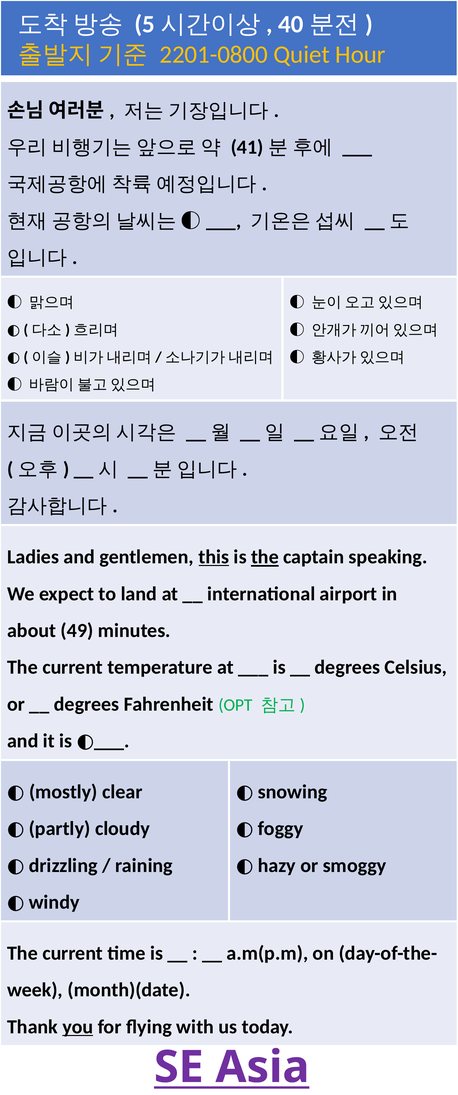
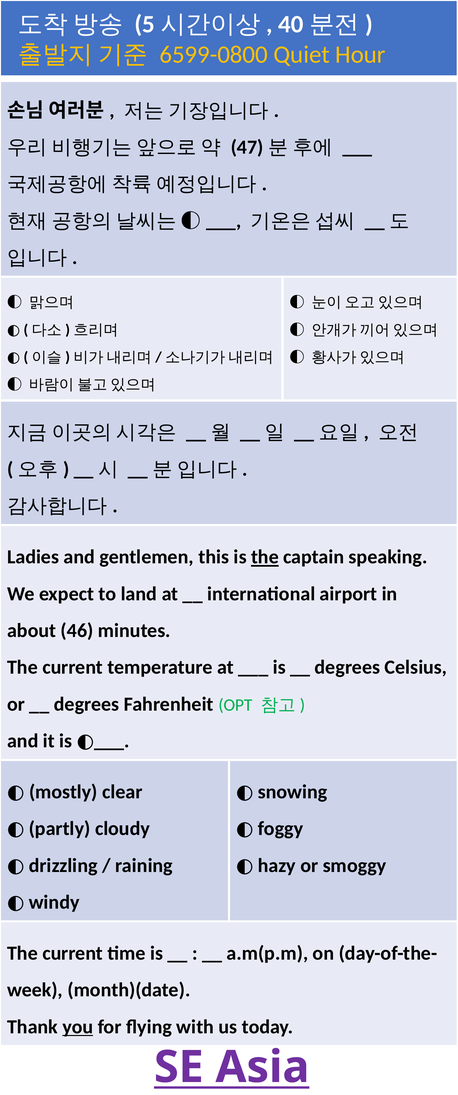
2201-0800: 2201-0800 -> 6599-0800
41: 41 -> 47
this underline: present -> none
49: 49 -> 46
